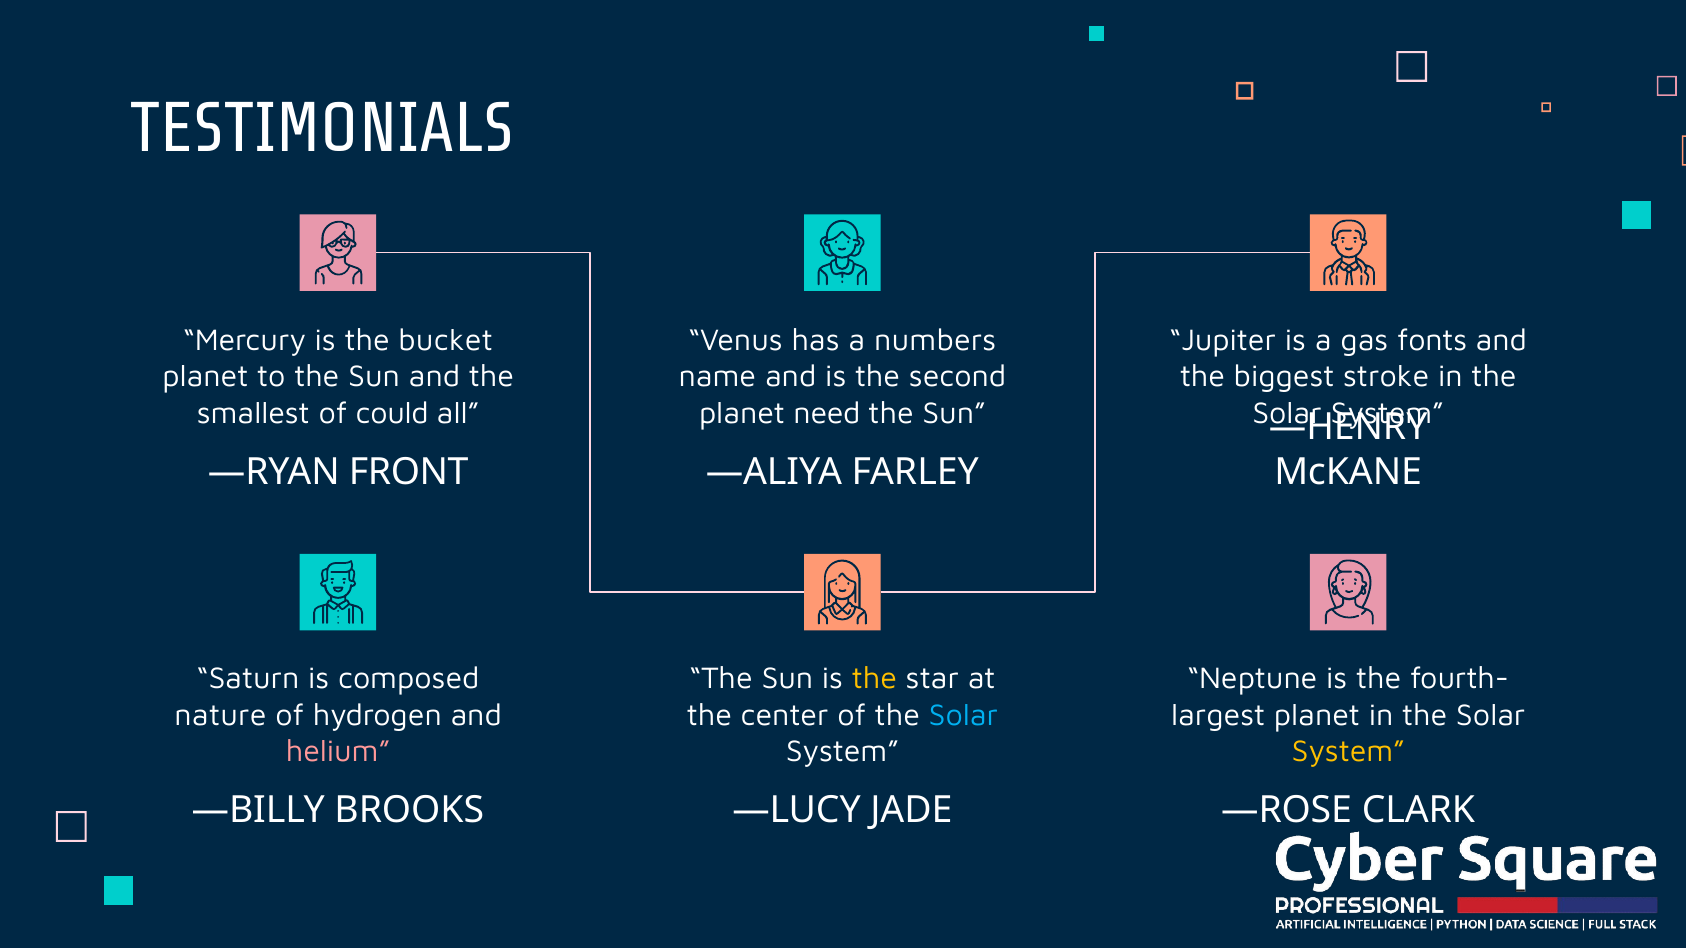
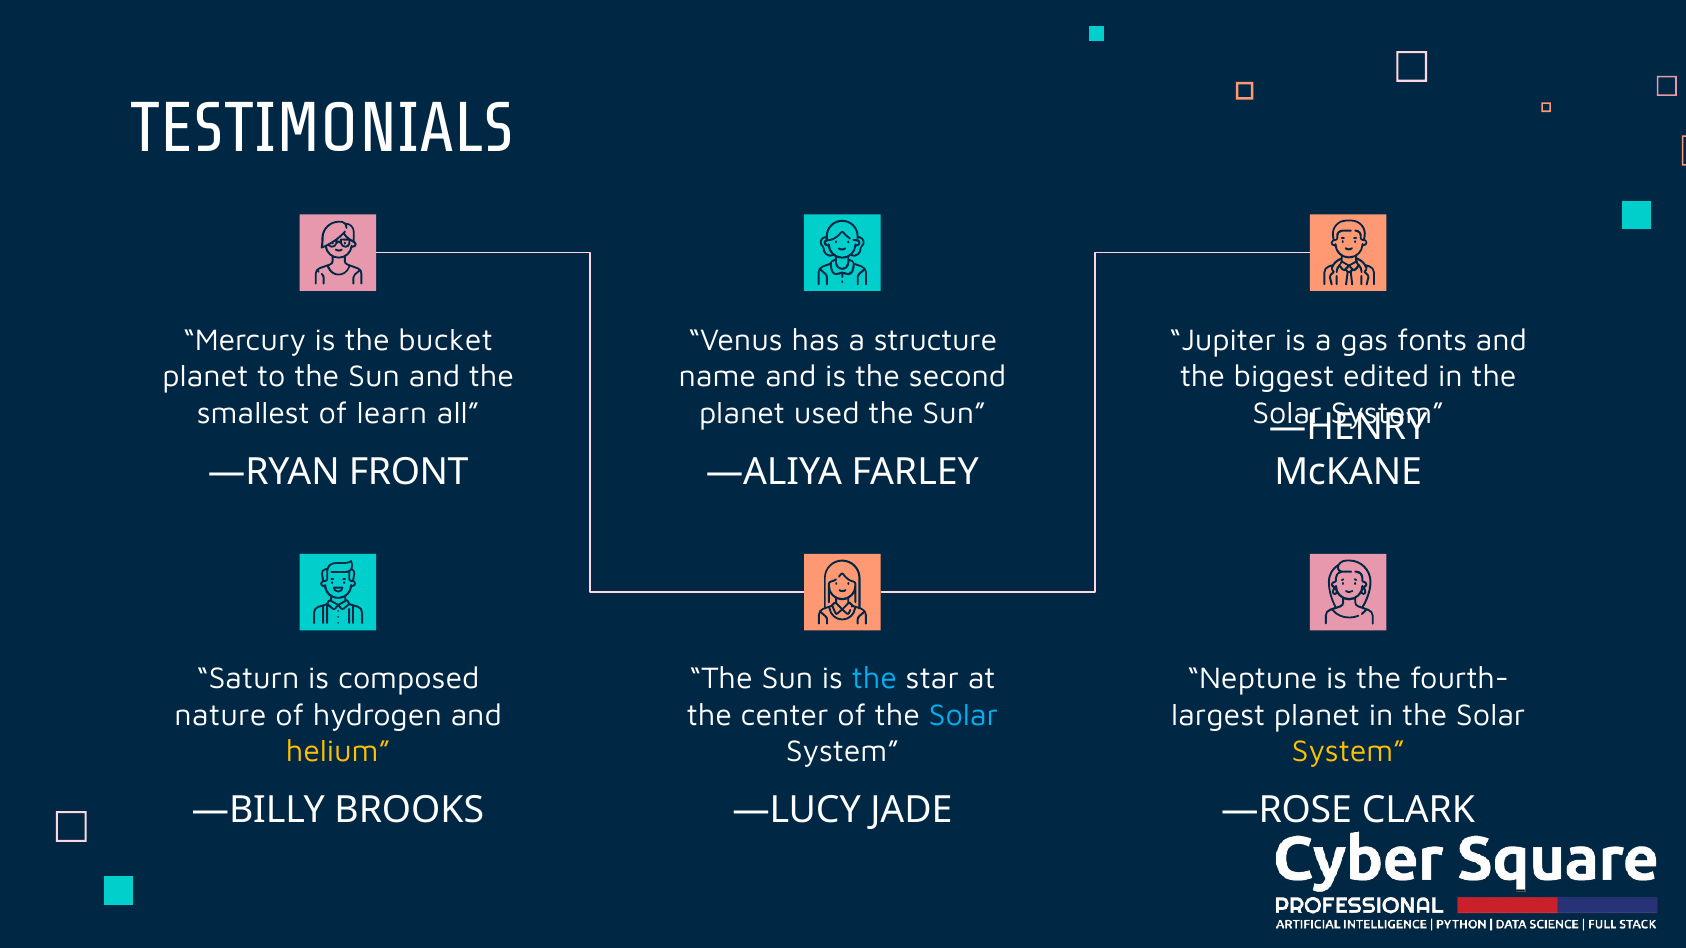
numbers: numbers -> structure
stroke: stroke -> edited
could: could -> learn
need: need -> used
the at (875, 679) colour: yellow -> light blue
helium colour: pink -> yellow
